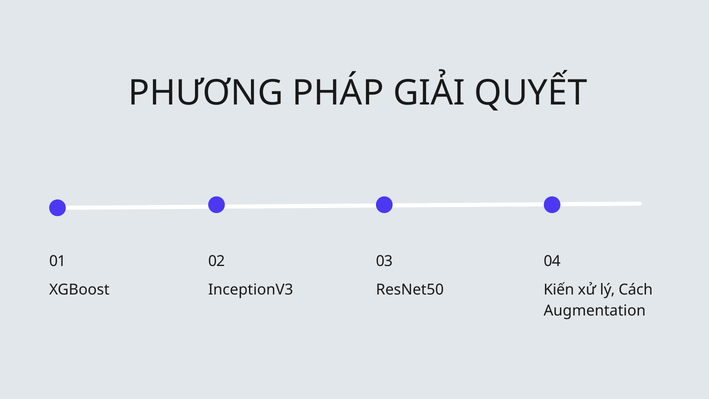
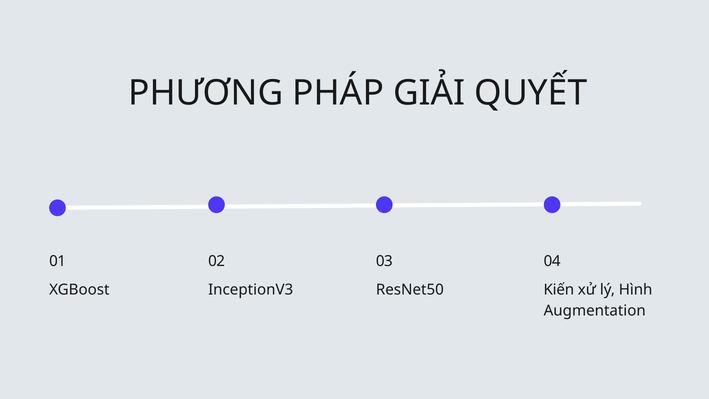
Cách: Cách -> Hình
